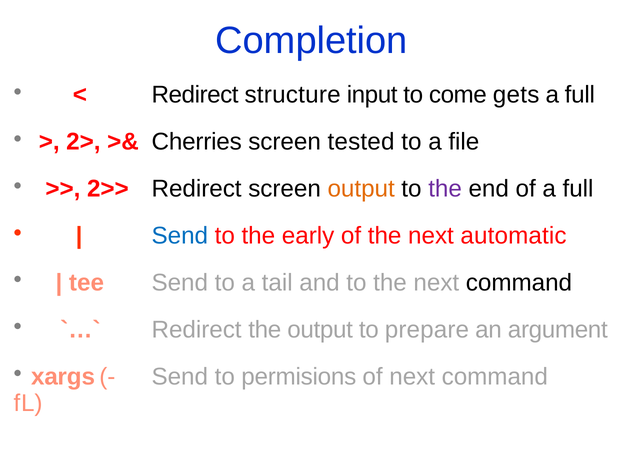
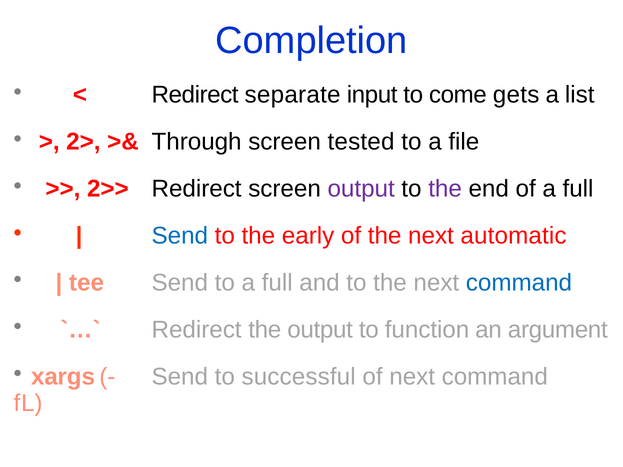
structure: structure -> separate
full at (580, 95): full -> list
Cherries: Cherries -> Through
output at (361, 189) colour: orange -> purple
to a tail: tail -> full
command at (519, 283) colour: black -> blue
prepare: prepare -> function
permisions: permisions -> successful
